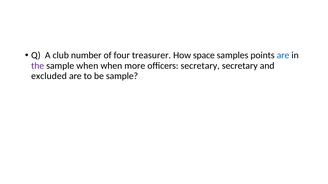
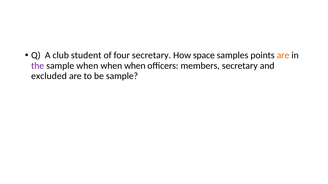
number: number -> student
four treasurer: treasurer -> secretary
are at (283, 55) colour: blue -> orange
more at (135, 66): more -> when
officers secretary: secretary -> members
